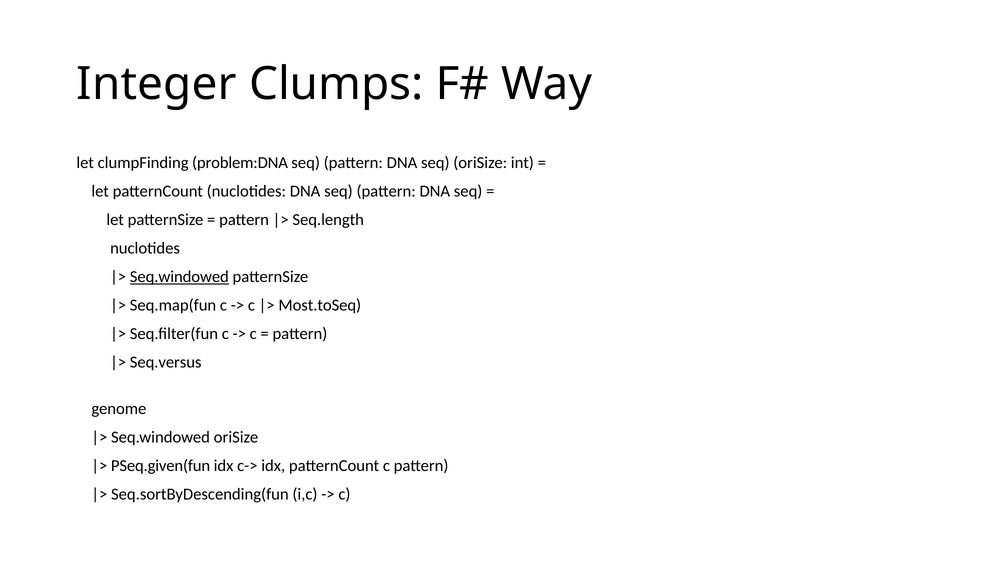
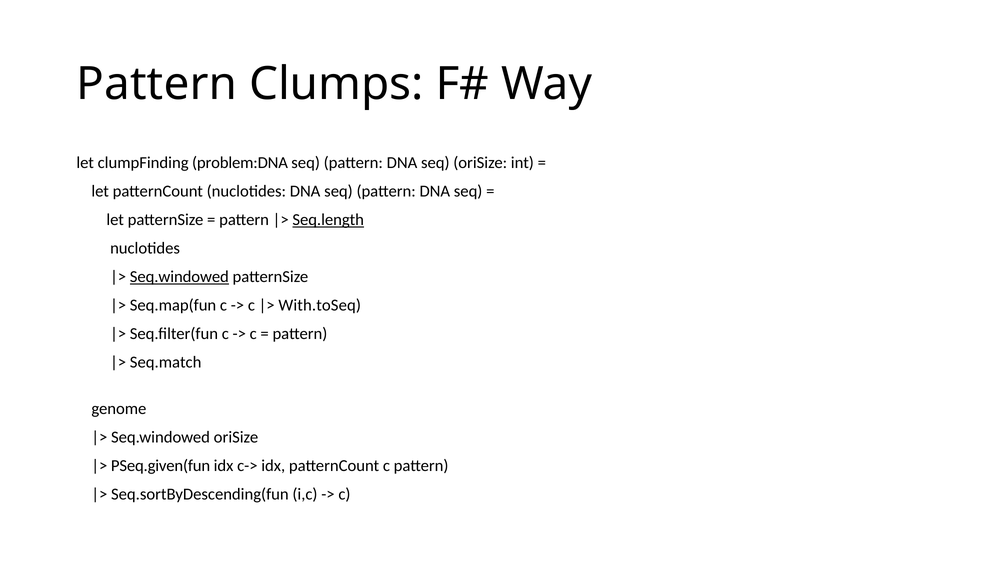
Integer at (157, 84): Integer -> Pattern
Seq.length underline: none -> present
Most.toSeq: Most.toSeq -> With.toSeq
Seq.versus: Seq.versus -> Seq.match
